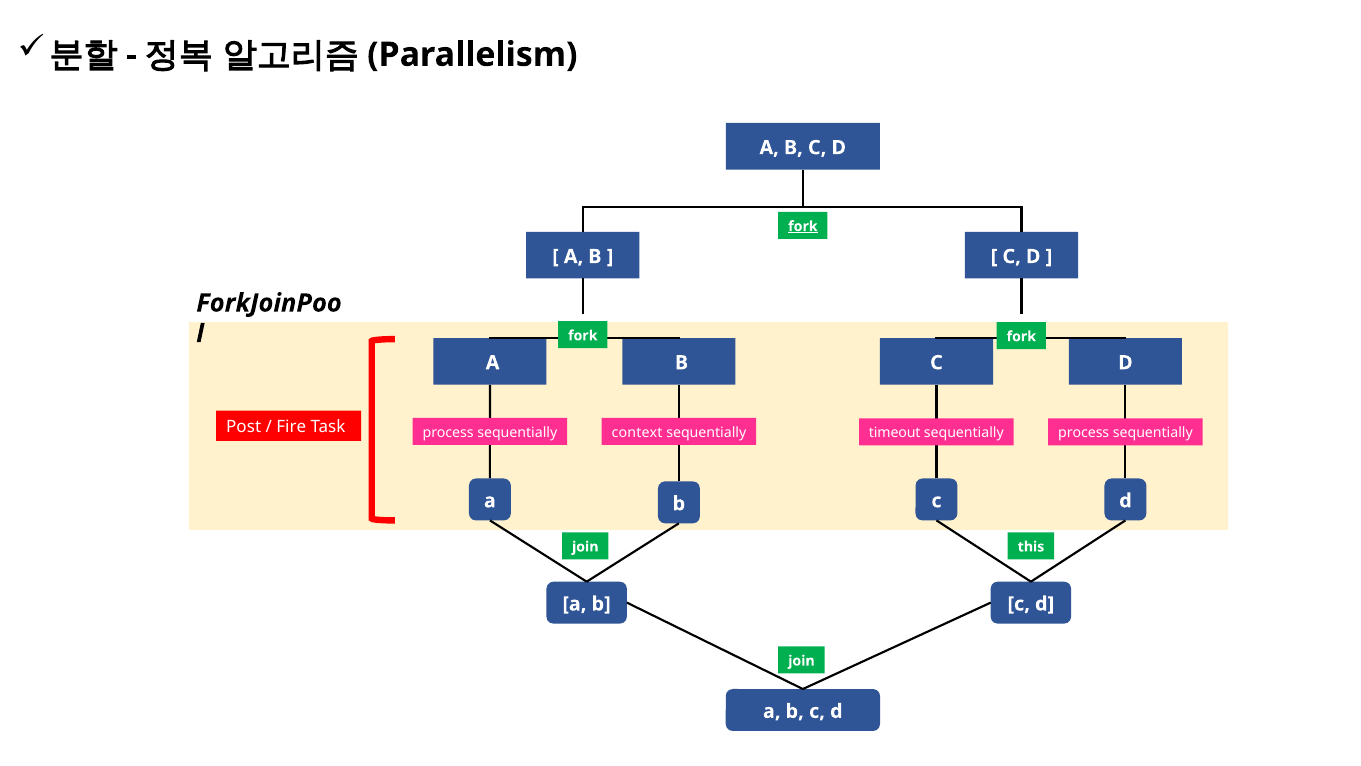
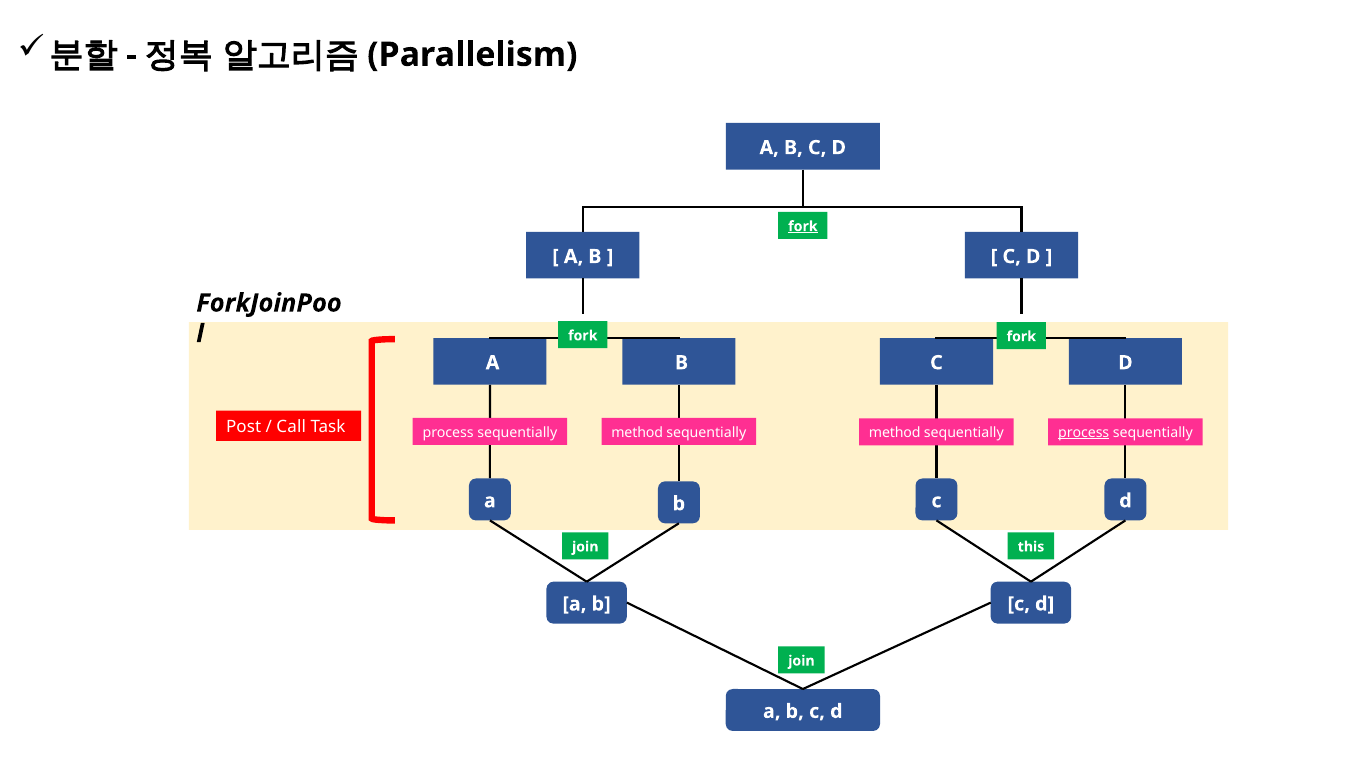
Fire: Fire -> Call
process sequentially context: context -> method
timeout at (895, 433): timeout -> method
process at (1084, 433) underline: none -> present
